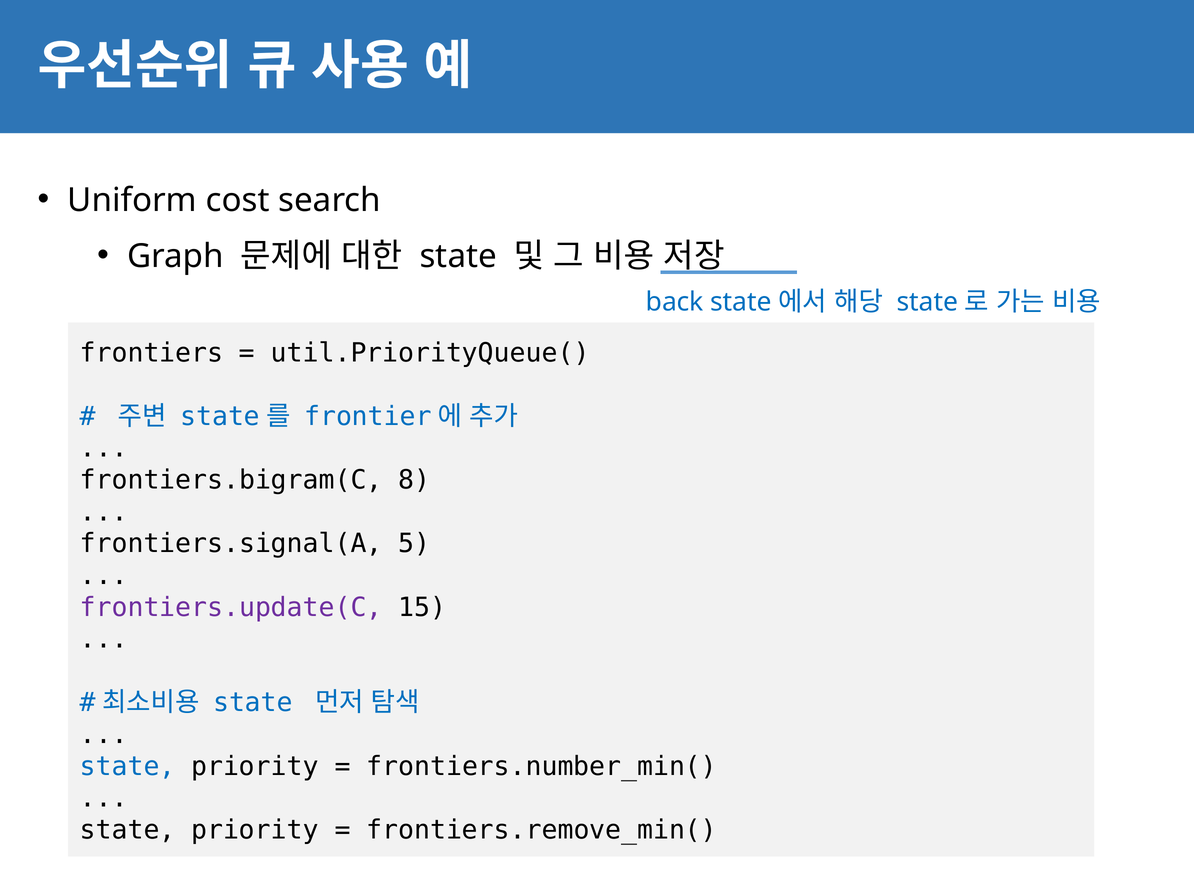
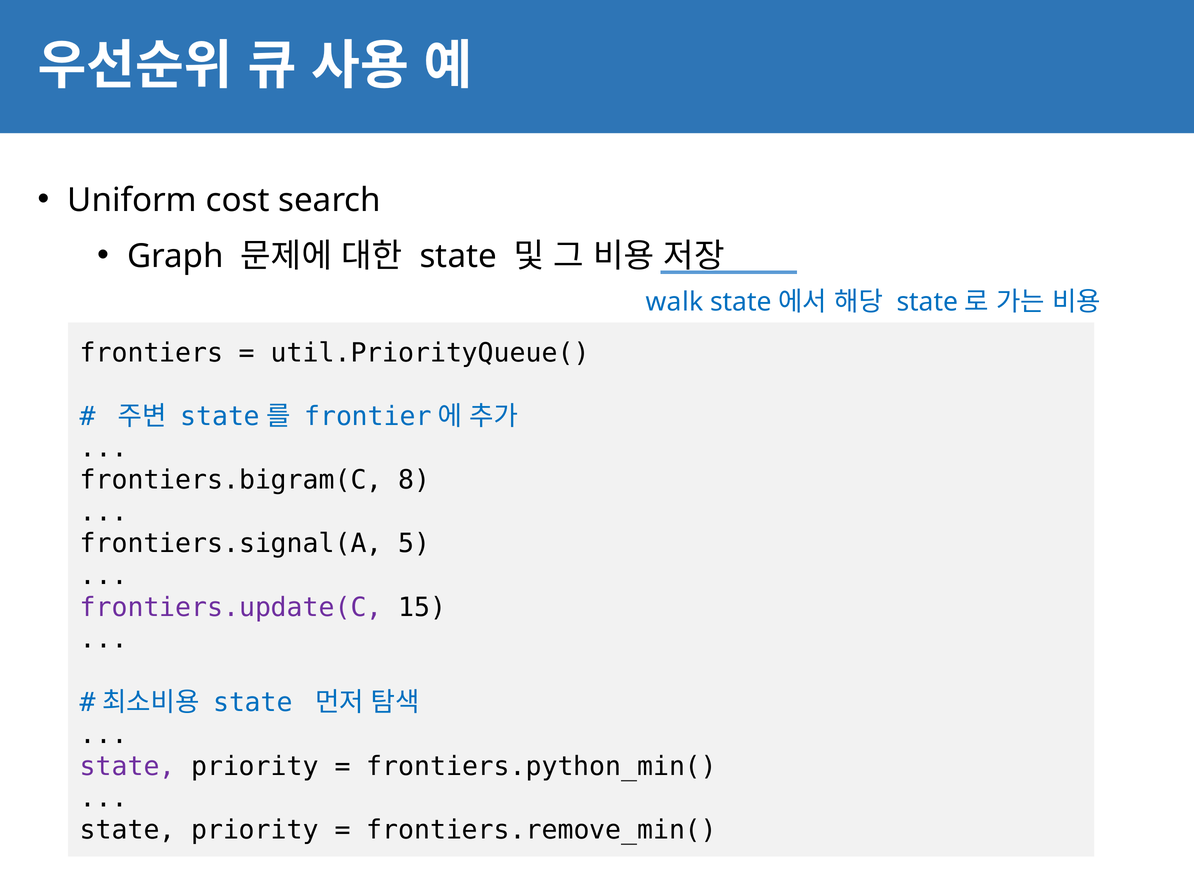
back: back -> walk
state at (128, 767) colour: blue -> purple
frontiers.number_min(: frontiers.number_min( -> frontiers.python_min(
